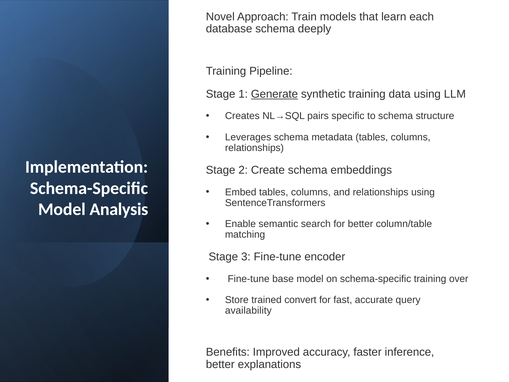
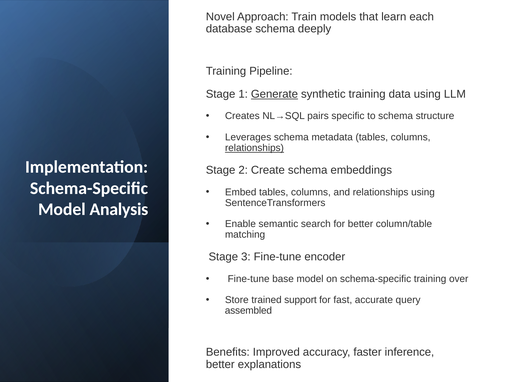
relationships at (254, 148) underline: none -> present
convert: convert -> support
availability: availability -> assembled
